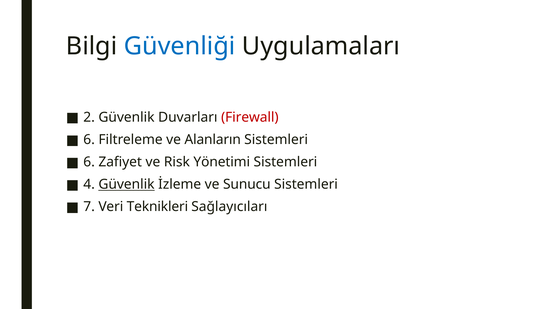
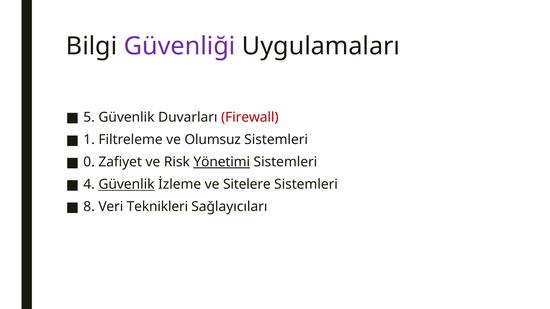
Güvenliği colour: blue -> purple
2: 2 -> 5
6 at (89, 140): 6 -> 1
Alanların: Alanların -> Olumsuz
6 at (89, 162): 6 -> 0
Yönetimi underline: none -> present
Sunucu: Sunucu -> Sitelere
7: 7 -> 8
